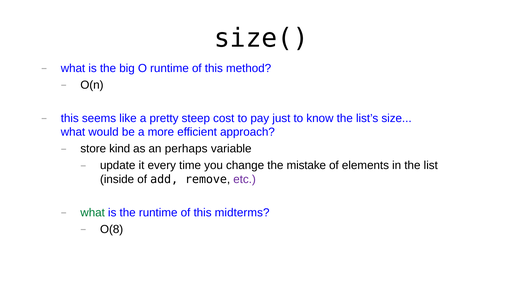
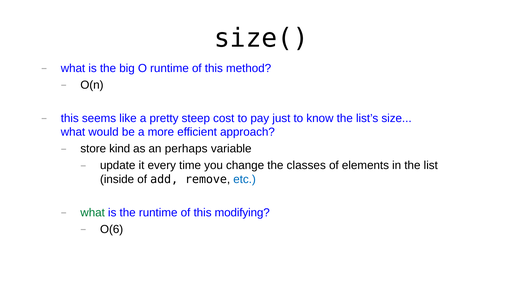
mistake: mistake -> classes
etc colour: purple -> blue
midterms: midterms -> modifying
O(8: O(8 -> O(6
